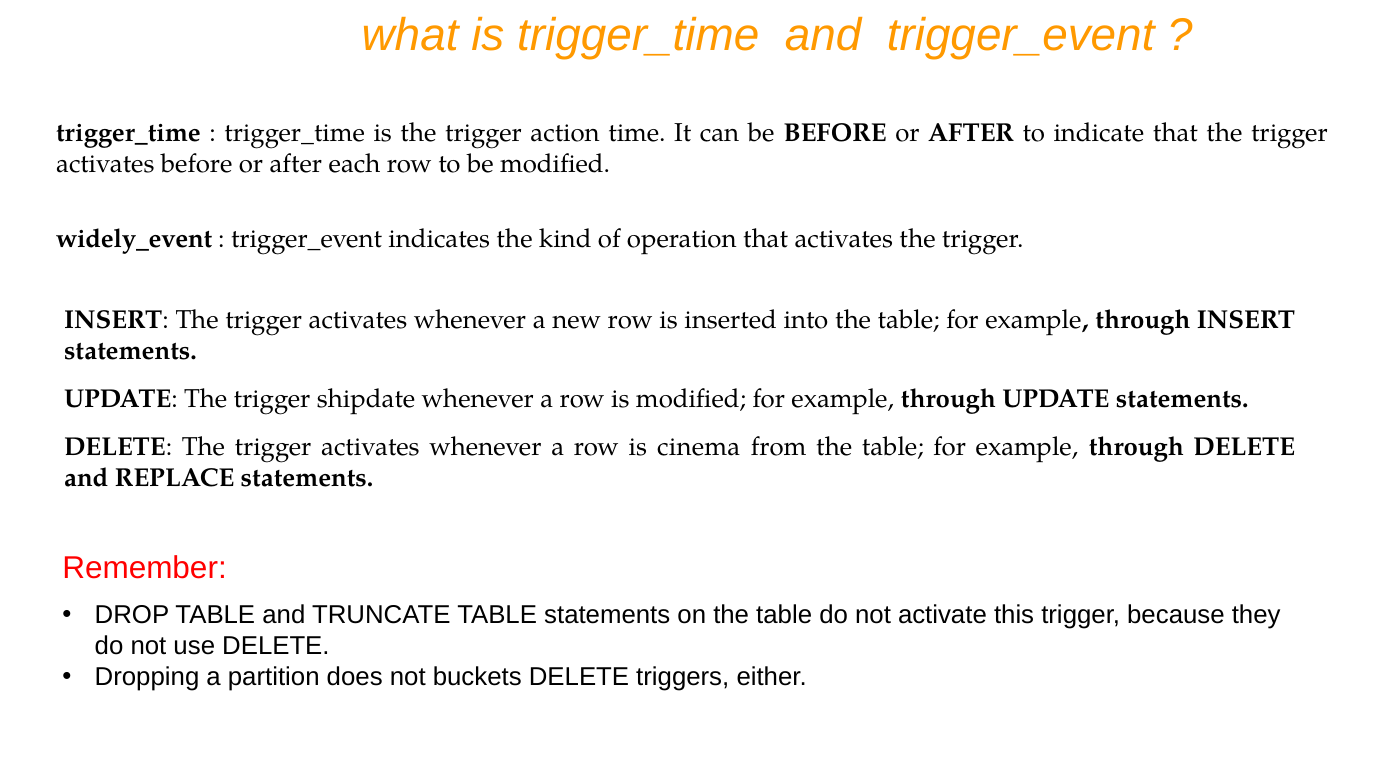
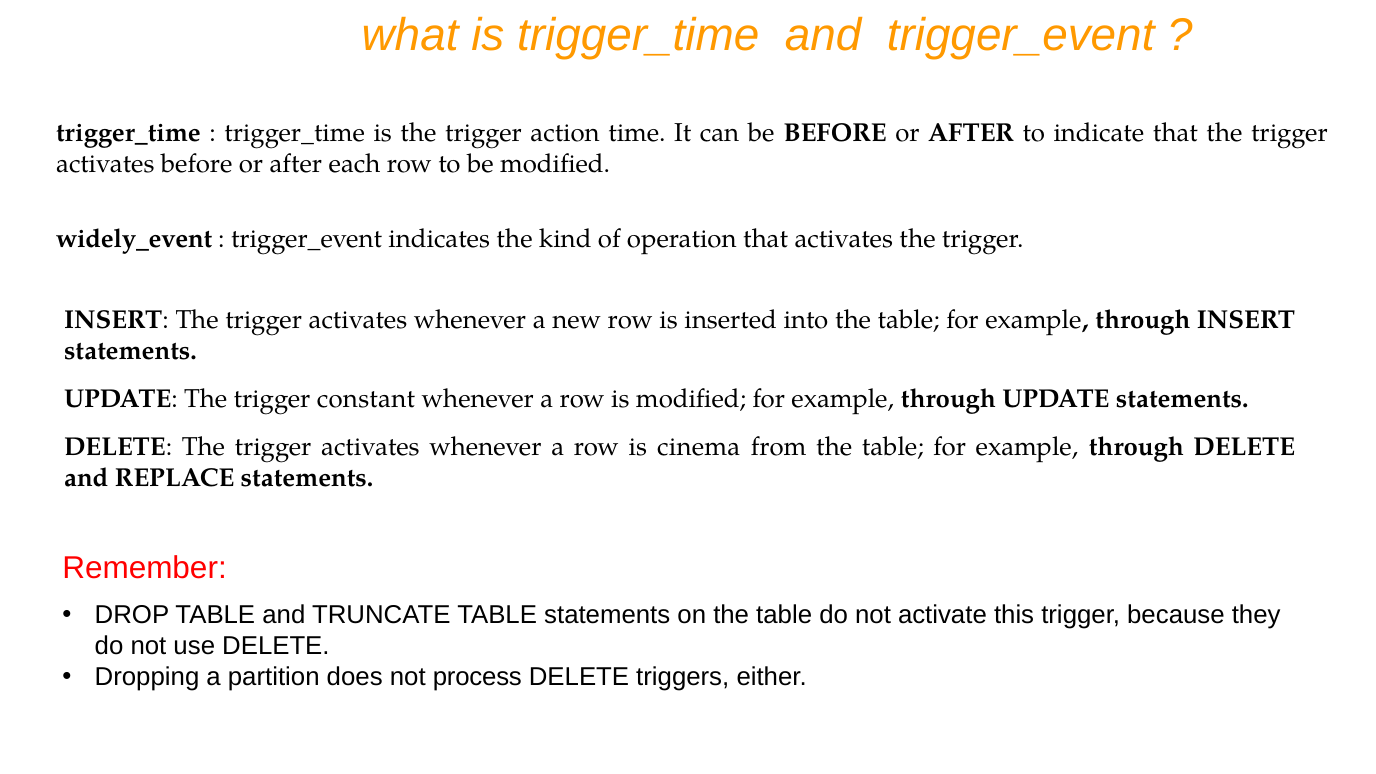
shipdate: shipdate -> constant
buckets: buckets -> process
